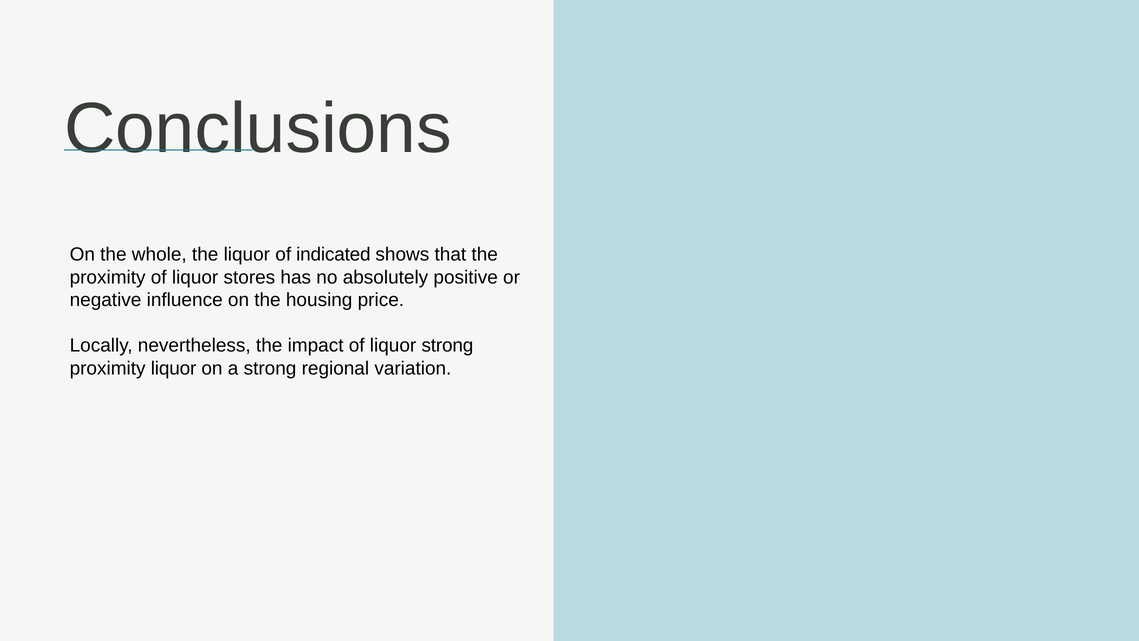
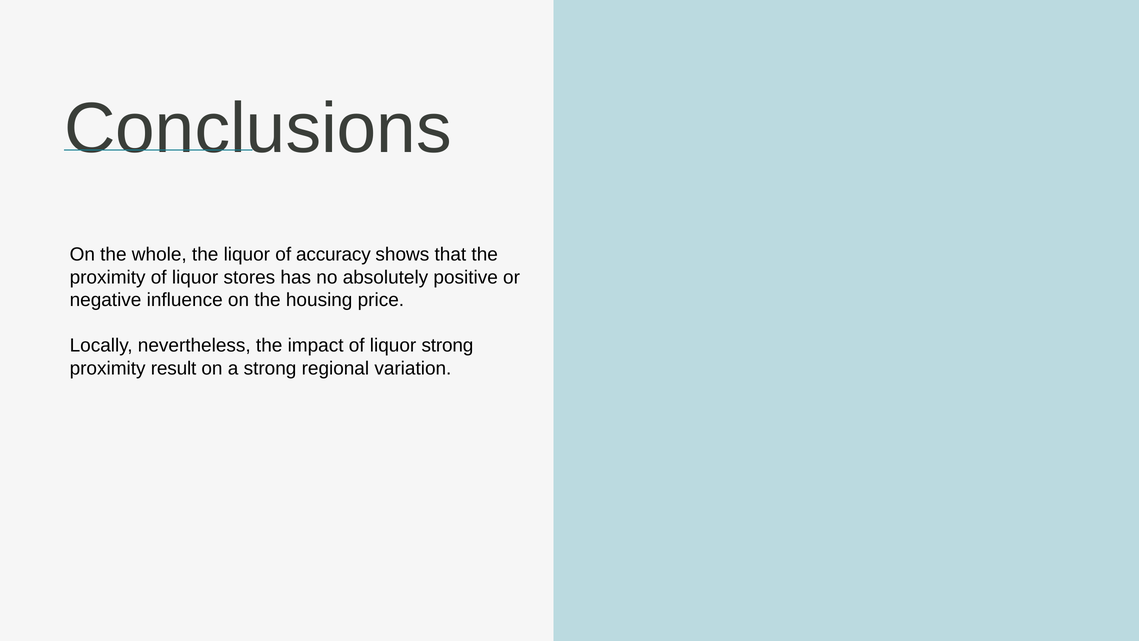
indicated: indicated -> accuracy
proximity liquor: liquor -> result
